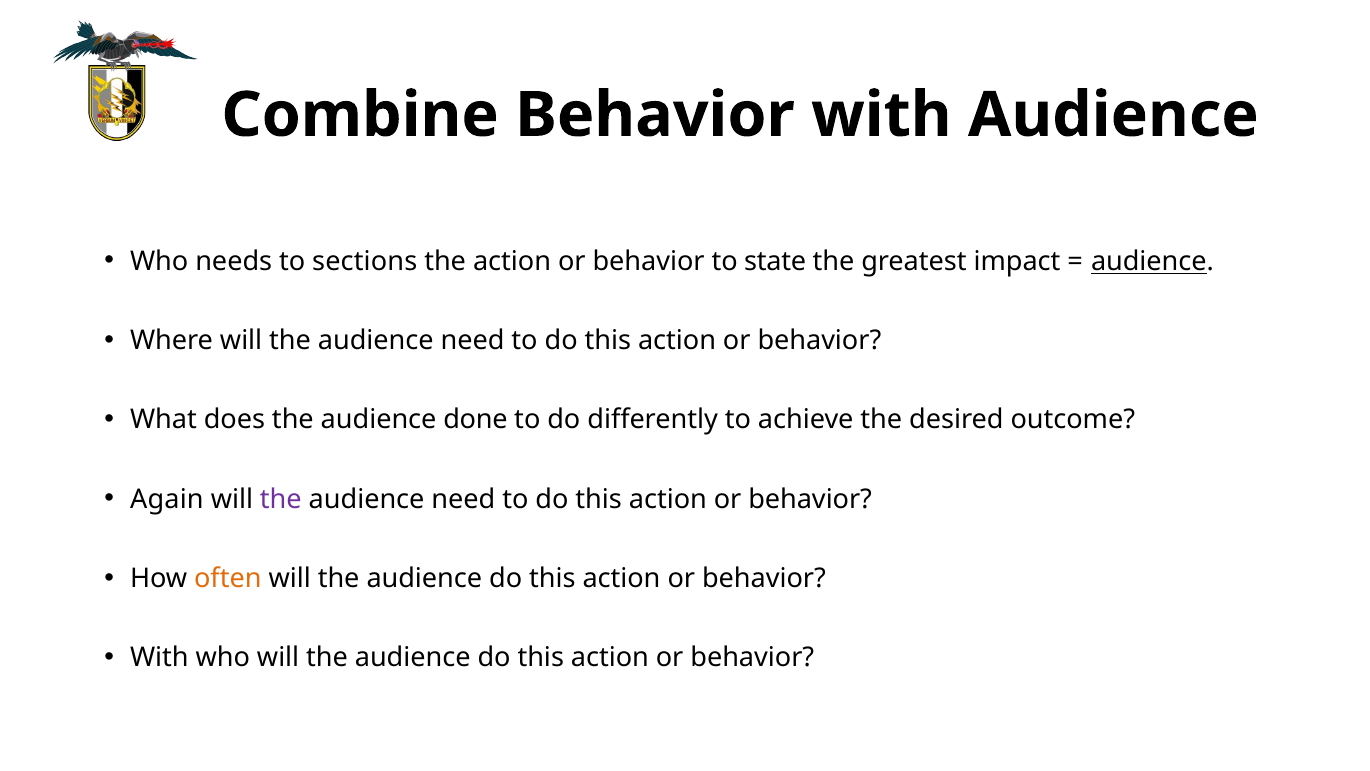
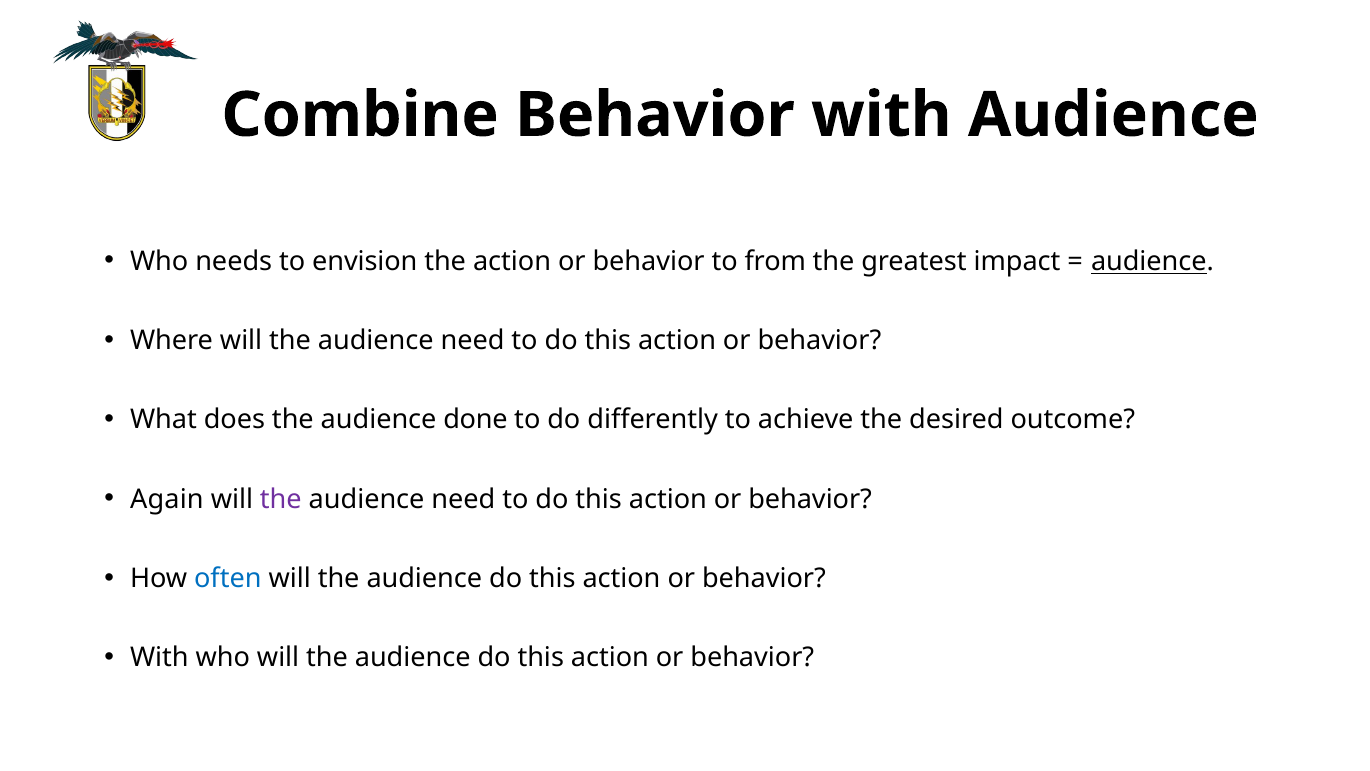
sections: sections -> envision
state: state -> from
often colour: orange -> blue
